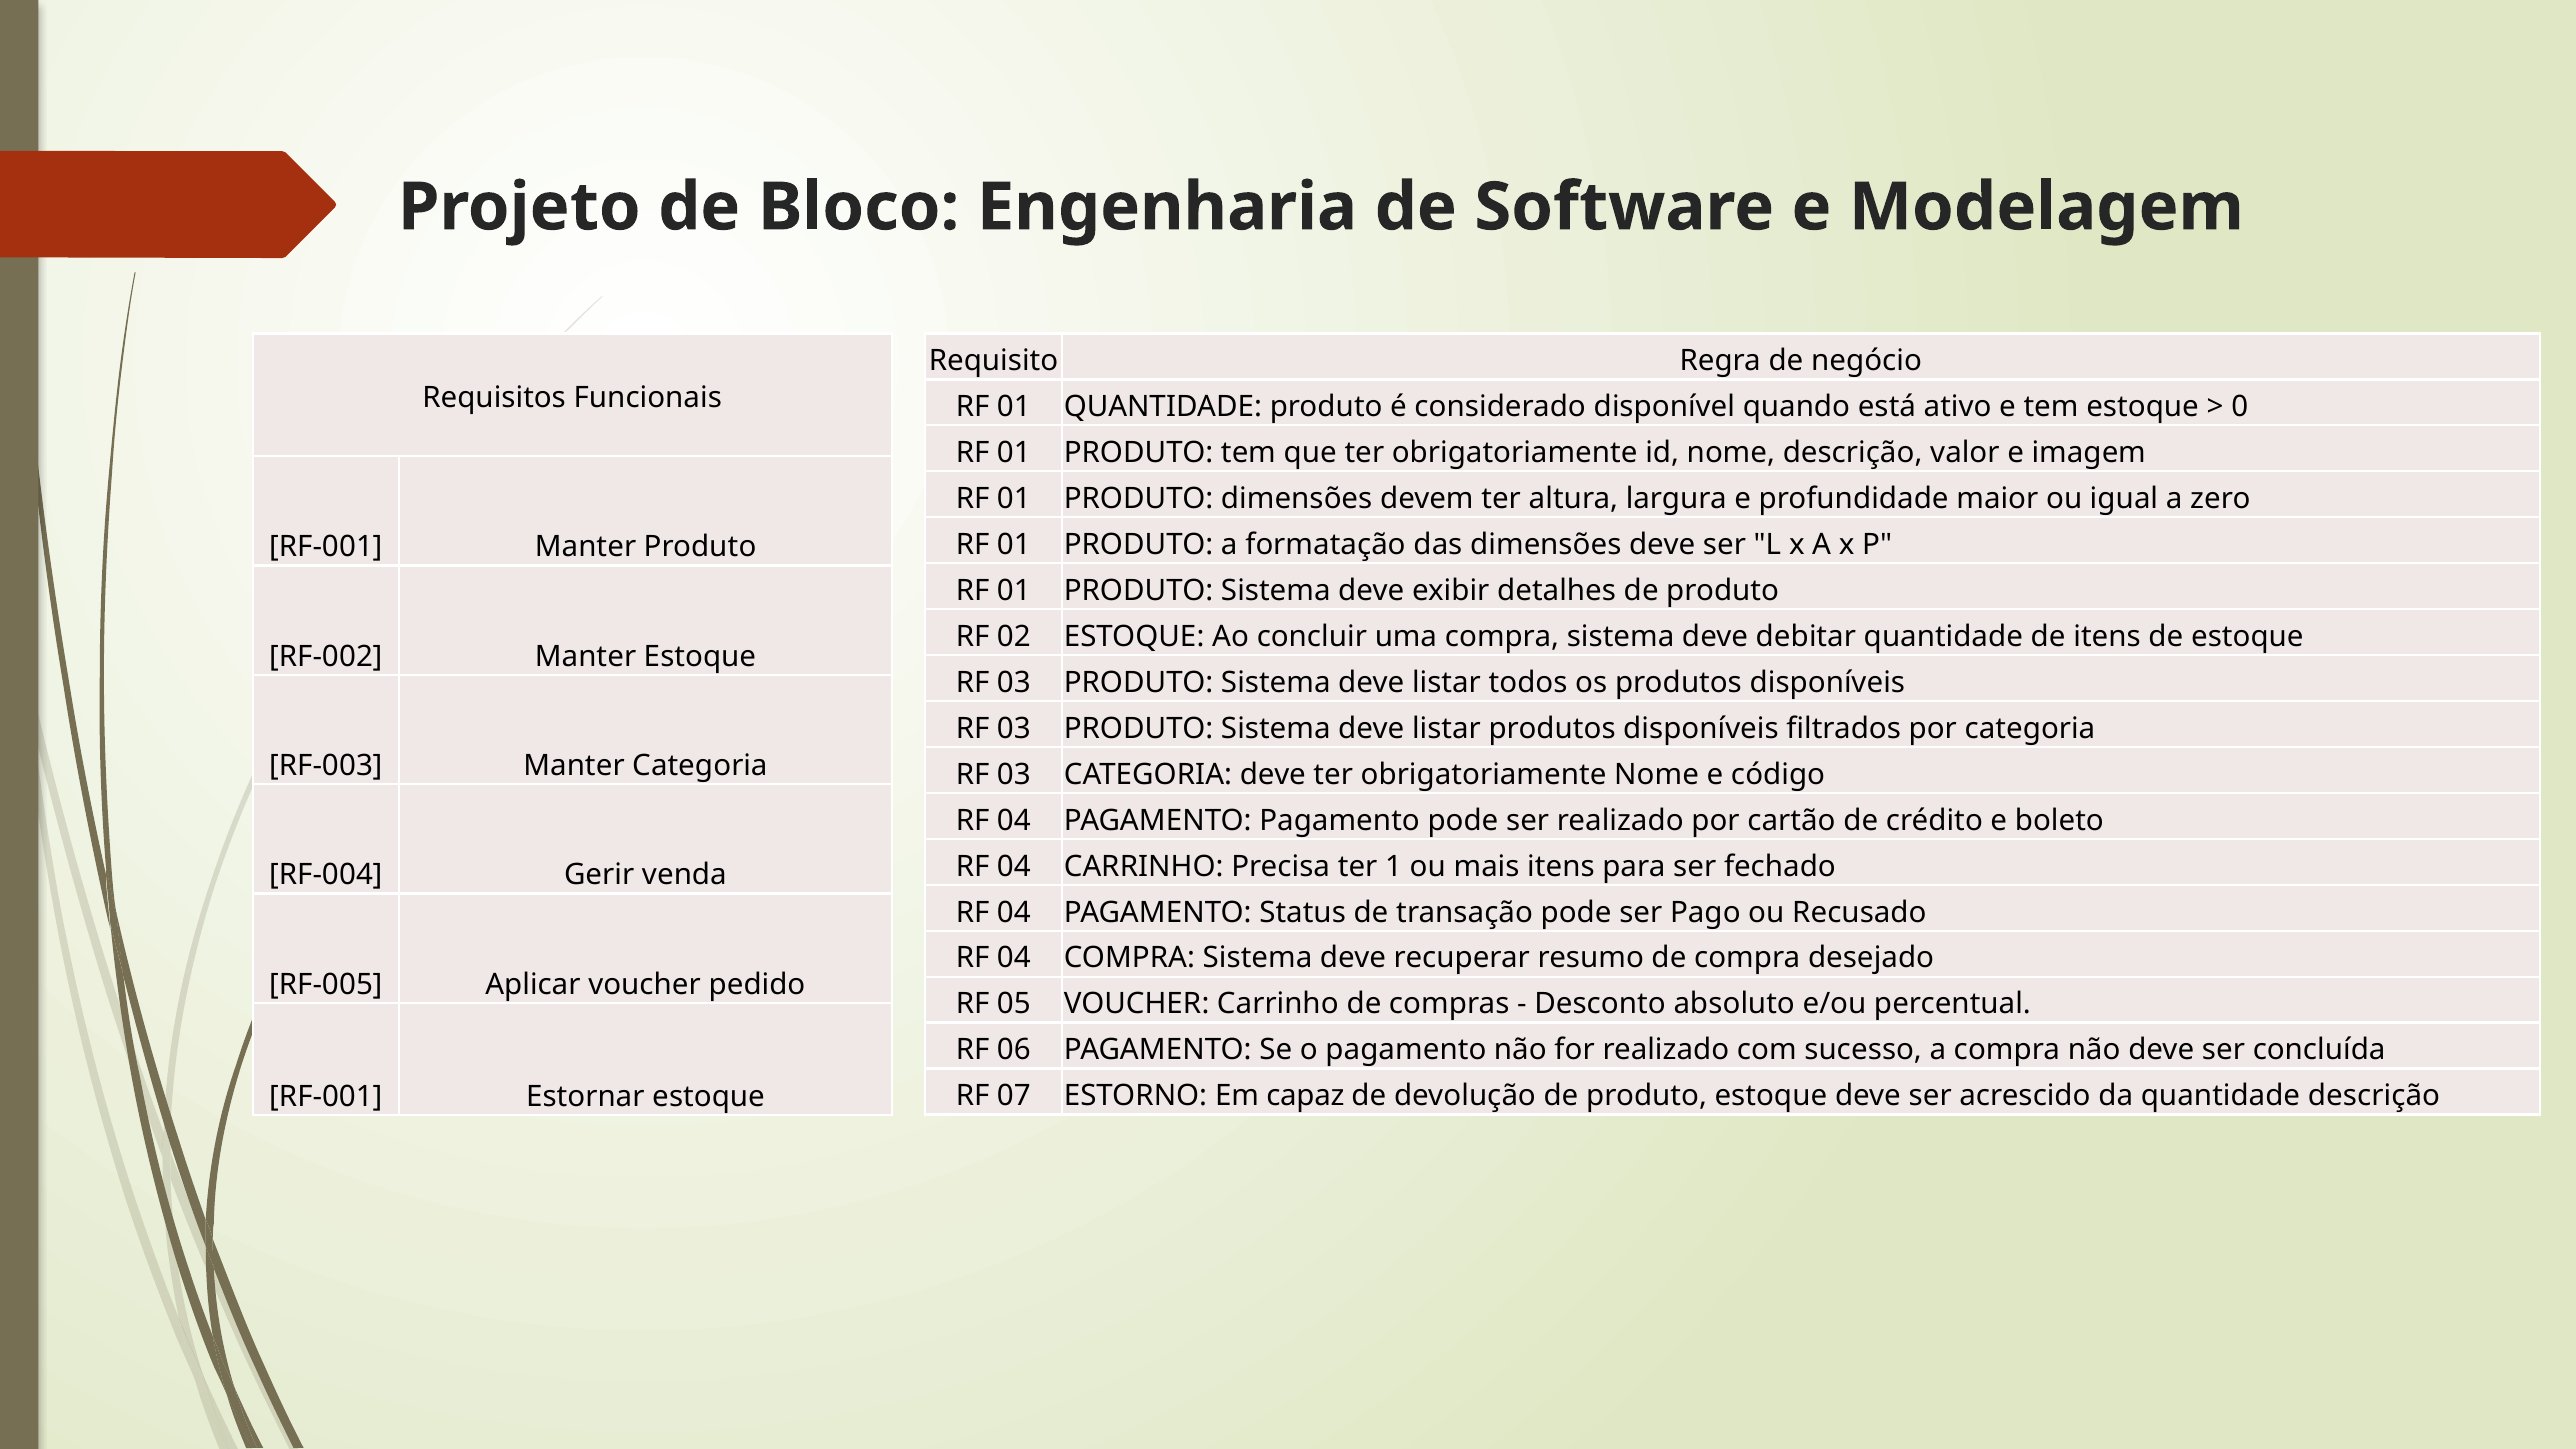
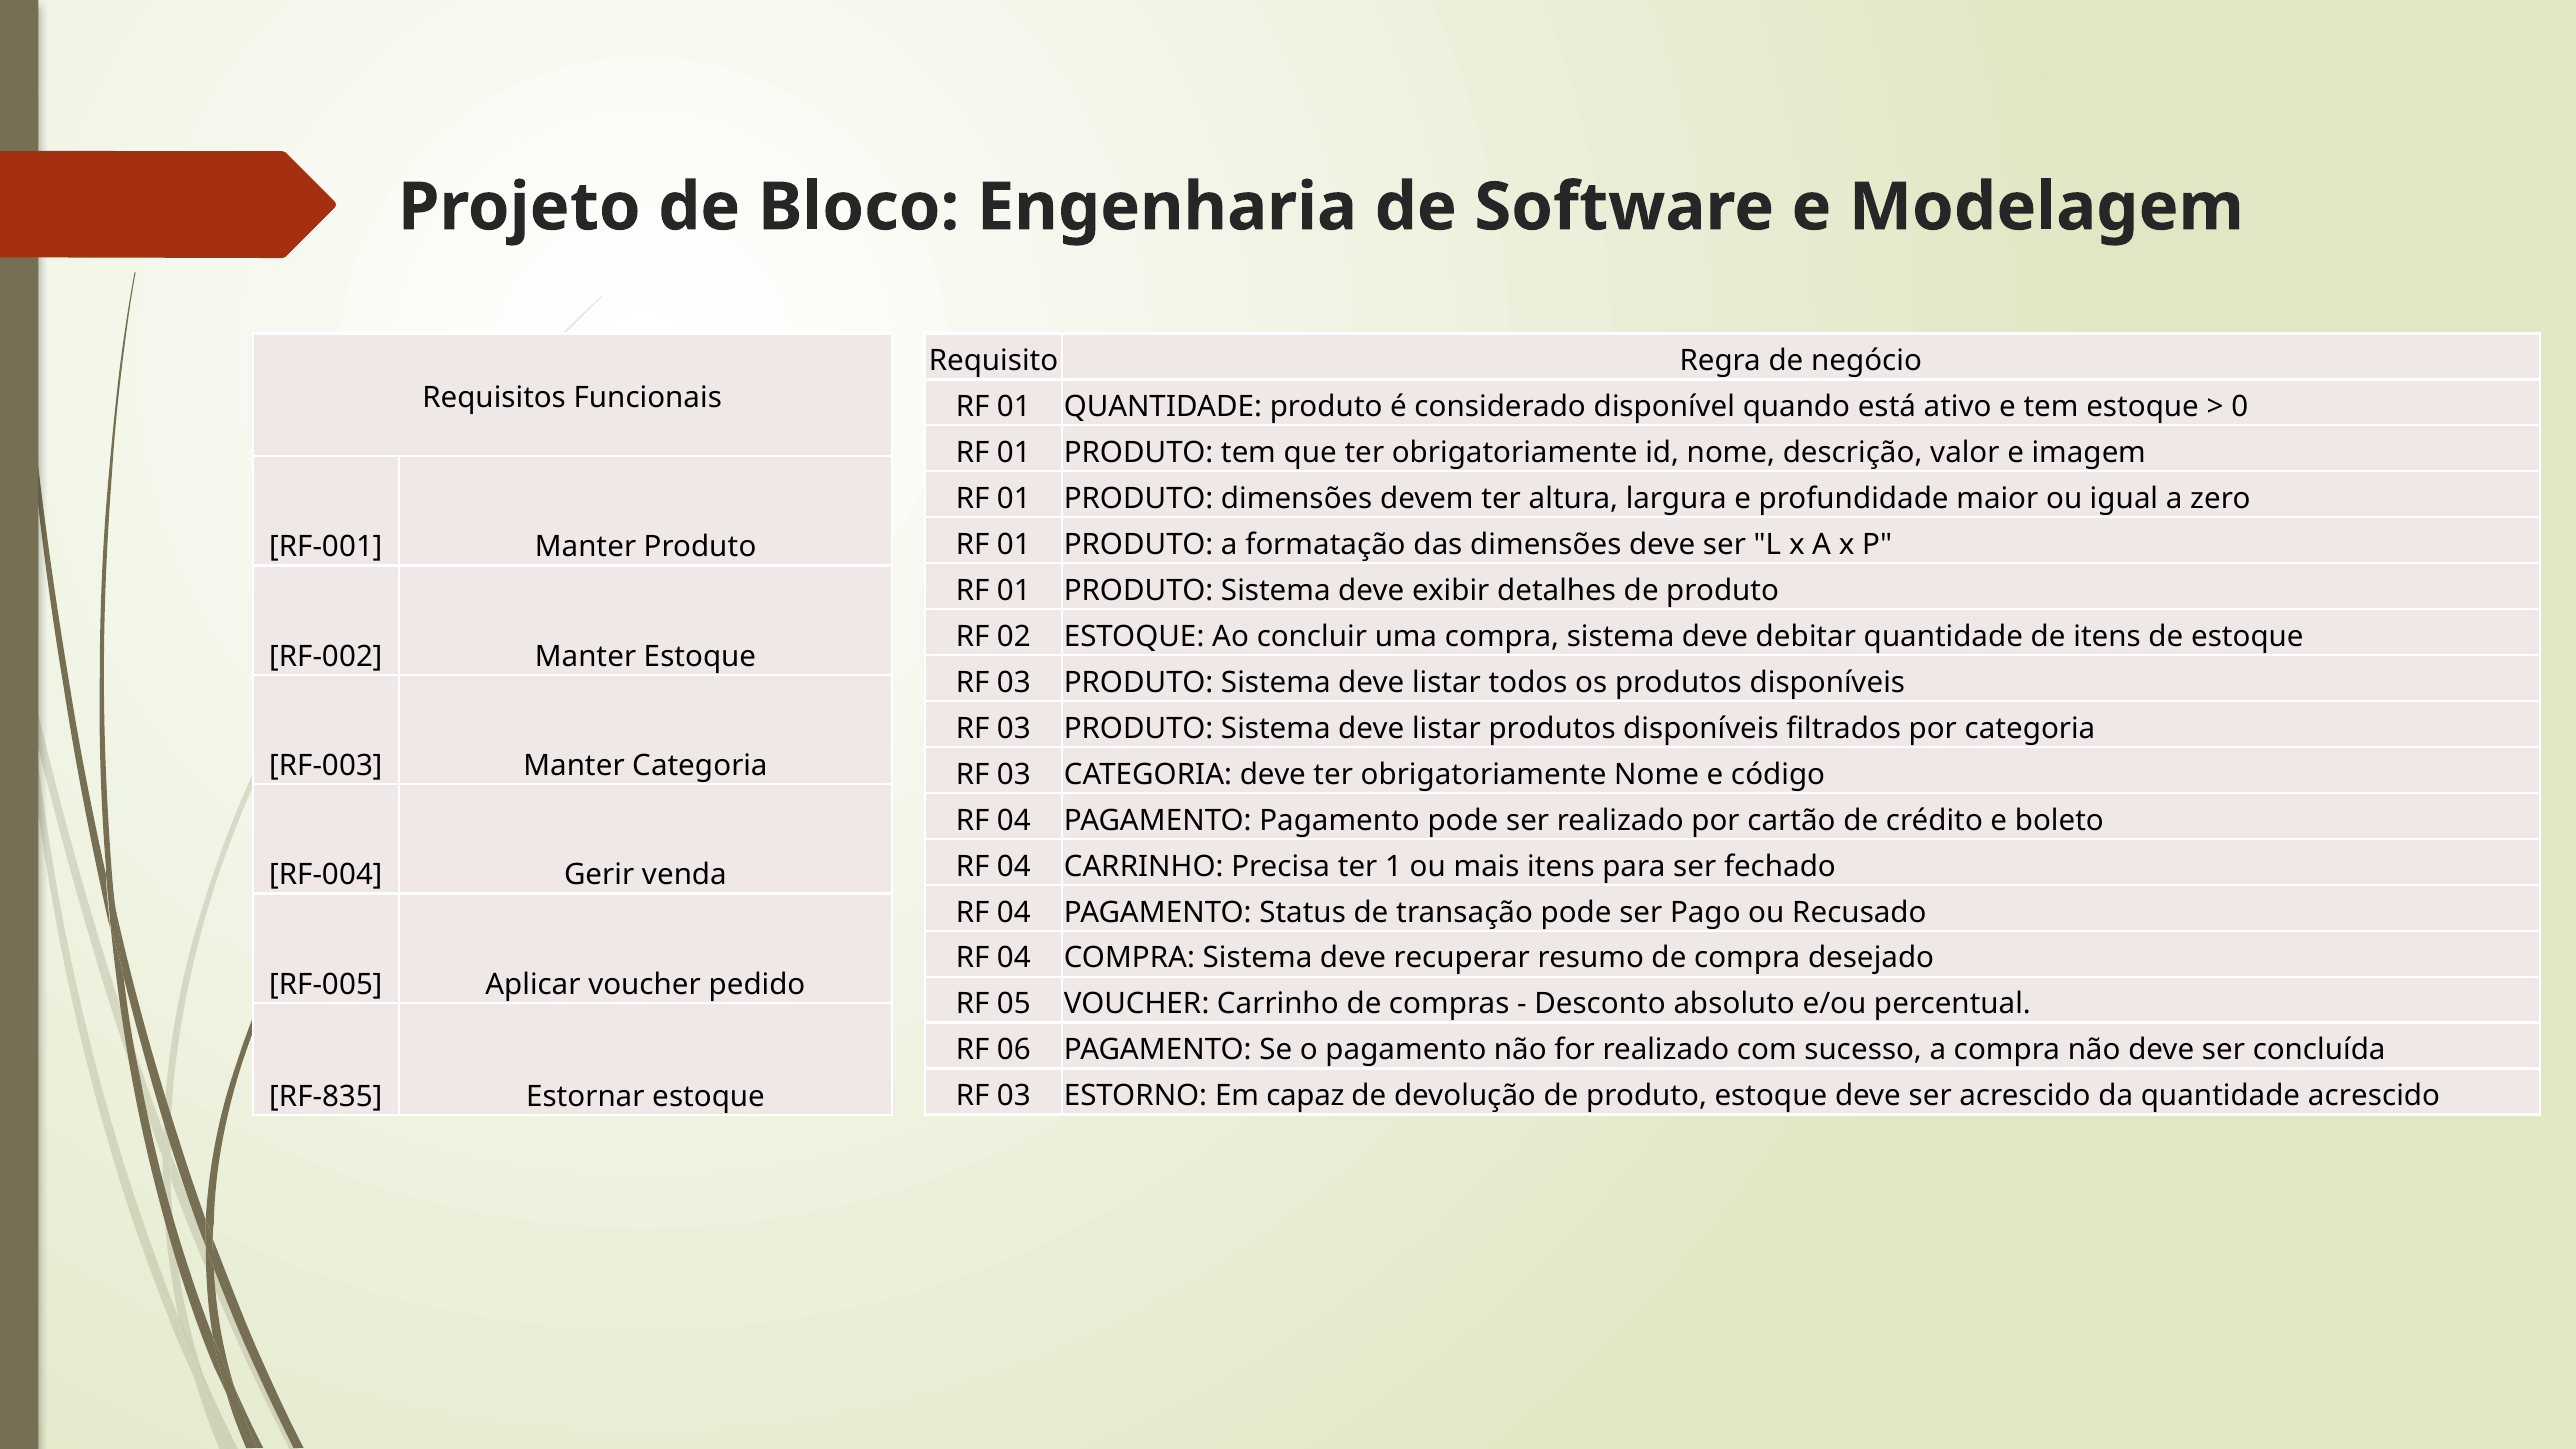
07 at (1014, 1096): 07 -> 03
quantidade descrição: descrição -> acrescido
RF-001 at (326, 1097): RF-001 -> RF-835
